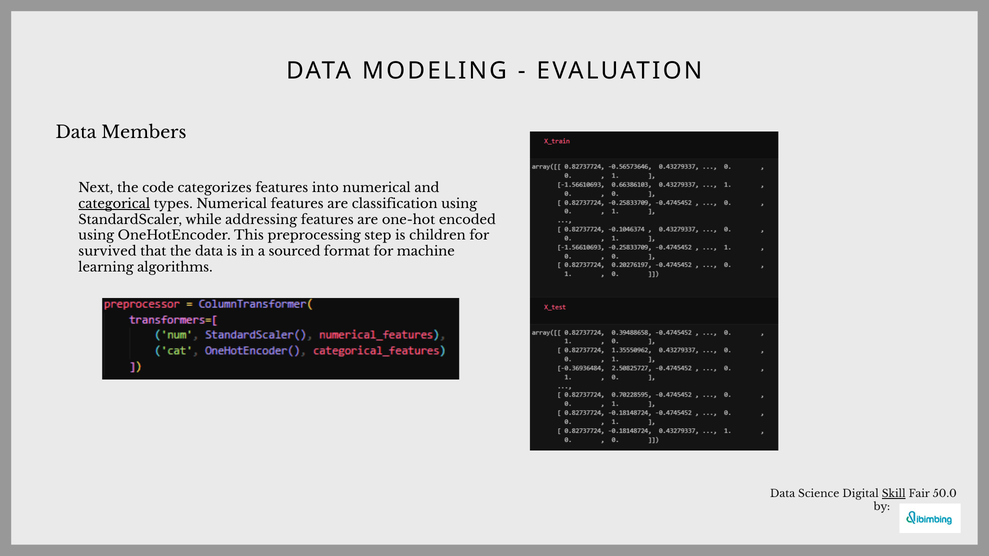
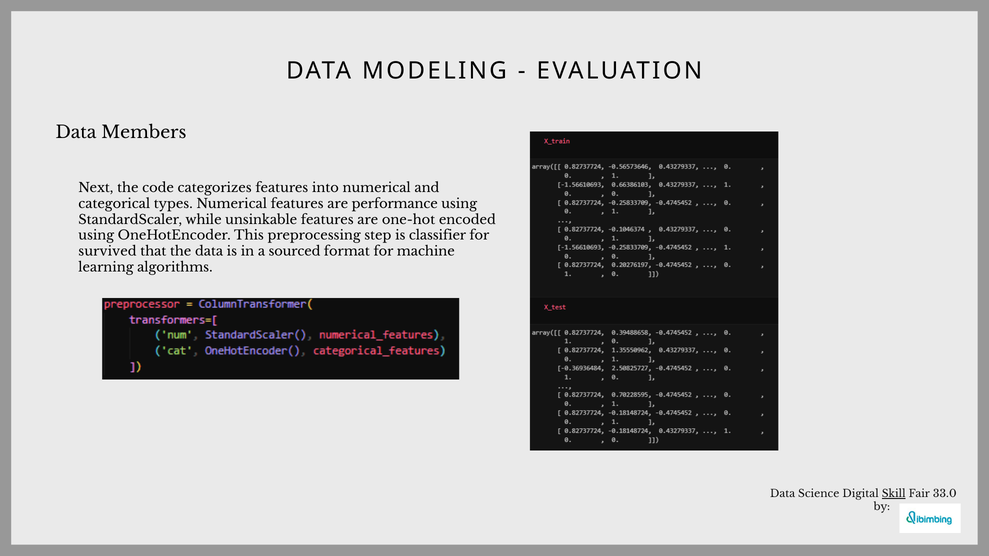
categorical underline: present -> none
classification: classification -> performance
addressing: addressing -> unsinkable
children: children -> classifier
50.0: 50.0 -> 33.0
